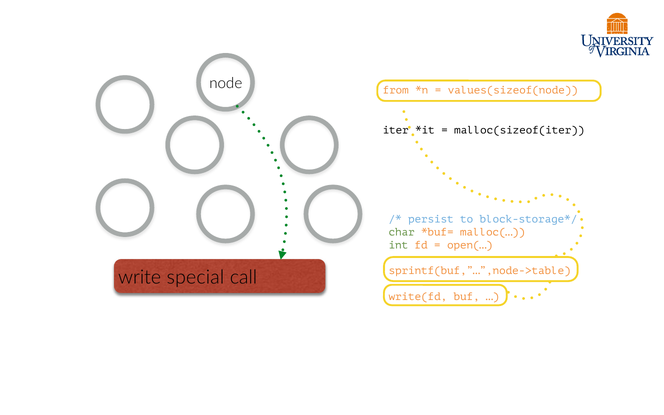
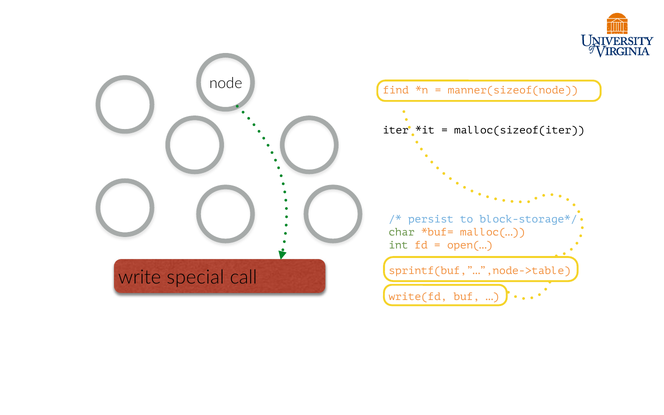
from: from -> find
values(sizeof(node: values(sizeof(node -> manner(sizeof(node
